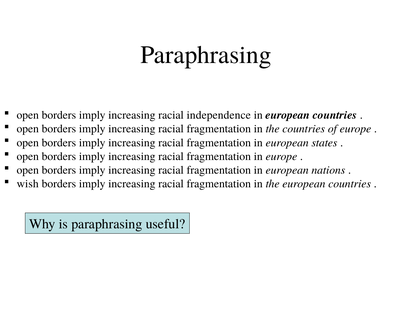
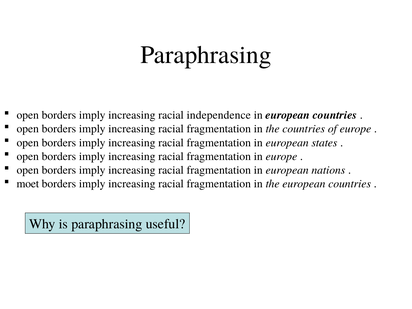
wish: wish -> moet
